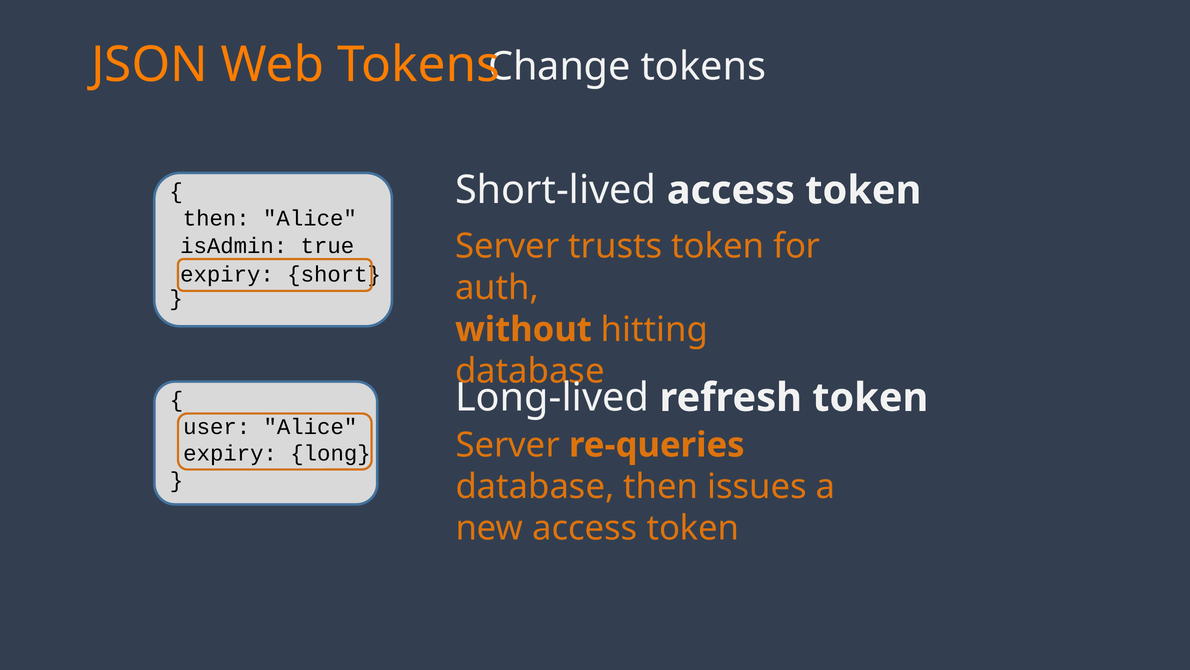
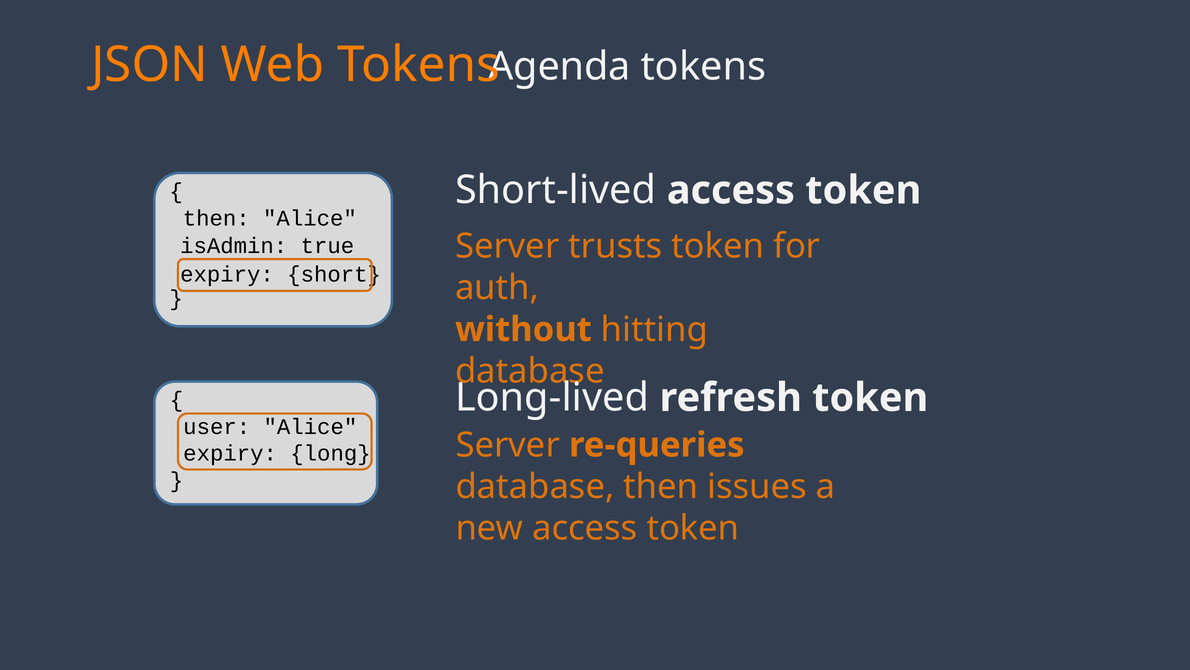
Change: Change -> Agenda
